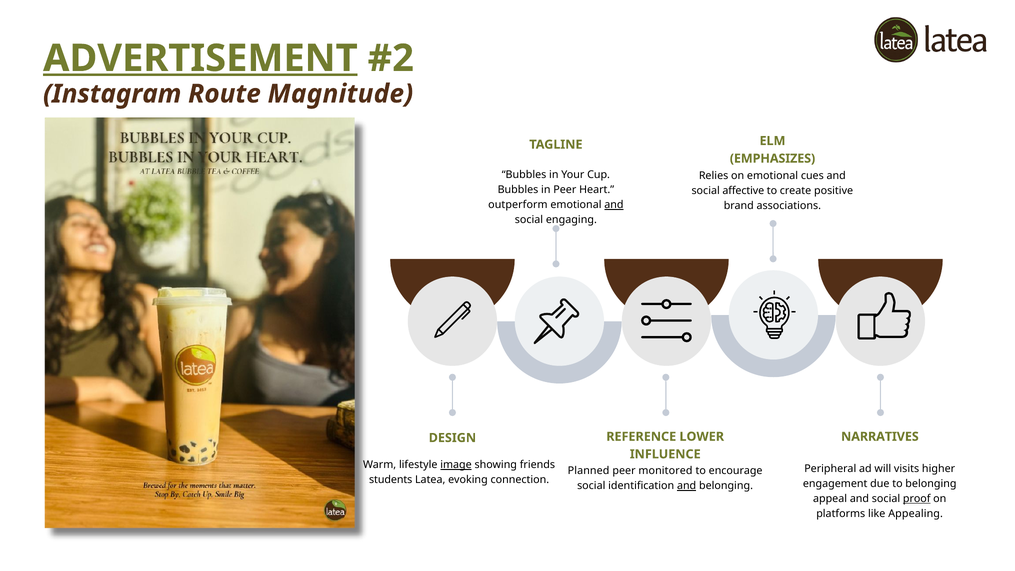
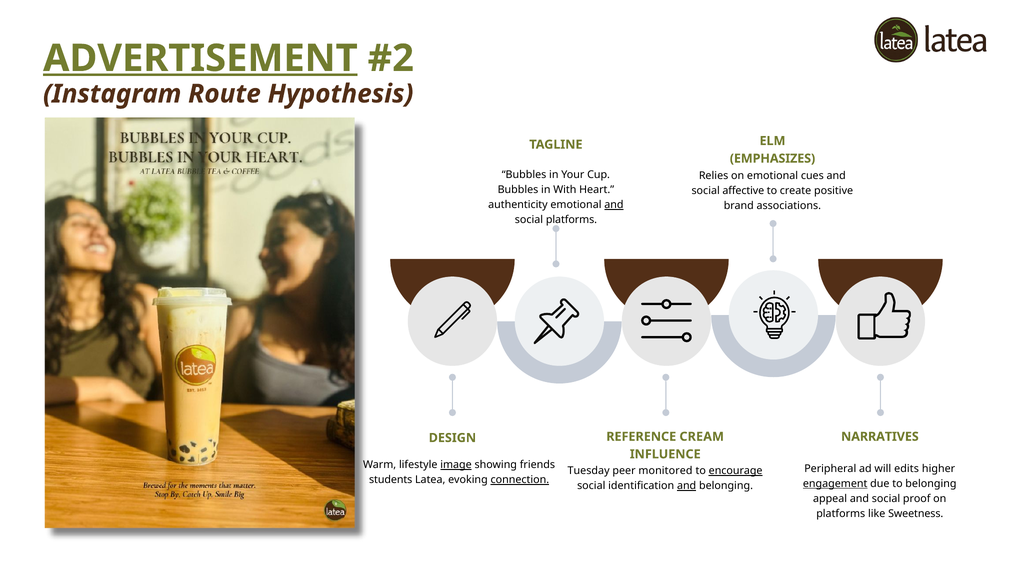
Magnitude: Magnitude -> Hypothesis
in Peer: Peer -> With
outperform: outperform -> authenticity
social engaging: engaging -> platforms
LOWER: LOWER -> CREAM
visits: visits -> edits
Planned: Planned -> Tuesday
encourage underline: none -> present
connection underline: none -> present
engagement underline: none -> present
proof underline: present -> none
Appealing: Appealing -> Sweetness
